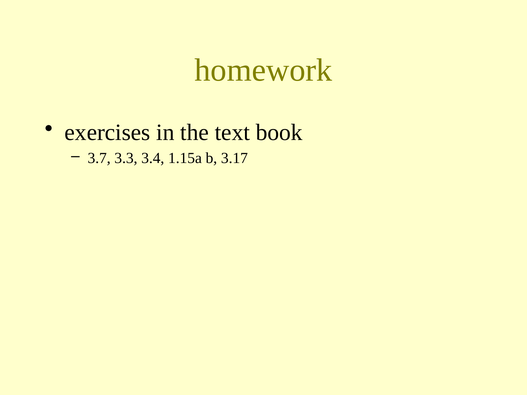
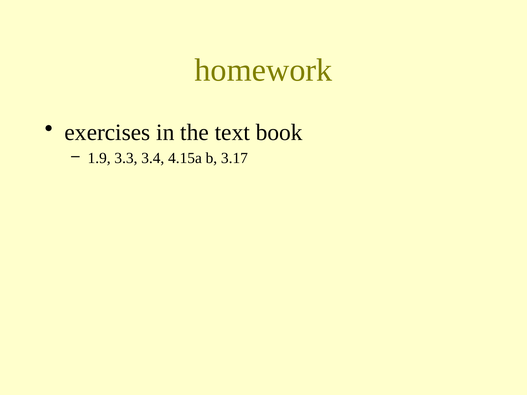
3.7: 3.7 -> 1.9
1.15a: 1.15a -> 4.15a
